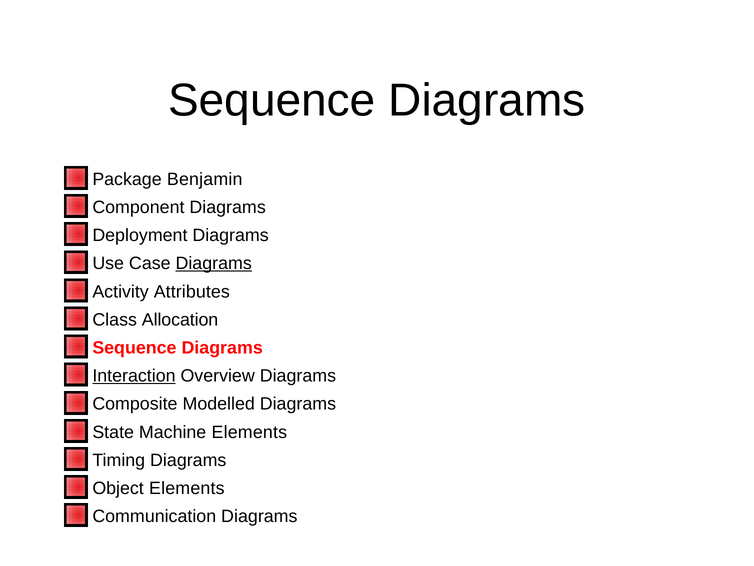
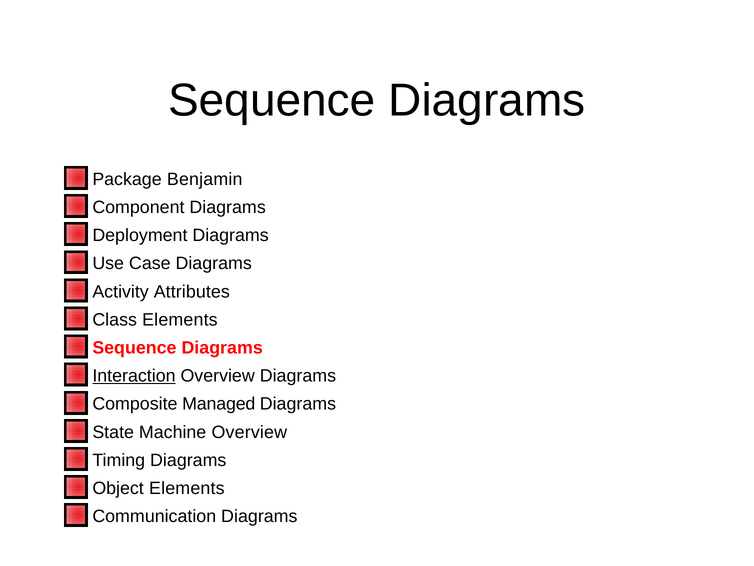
Diagrams at (214, 263) underline: present -> none
Class Allocation: Allocation -> Elements
Modelled: Modelled -> Managed
Machine Elements: Elements -> Overview
